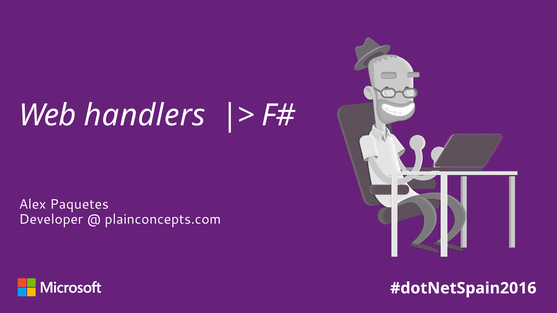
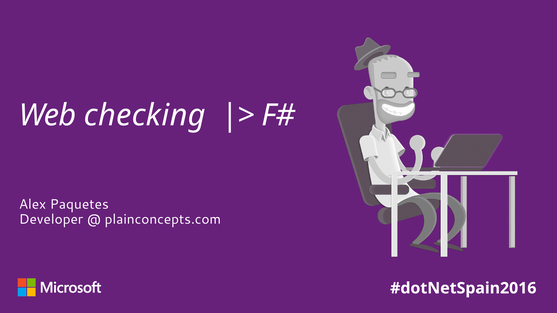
handlers: handlers -> checking
